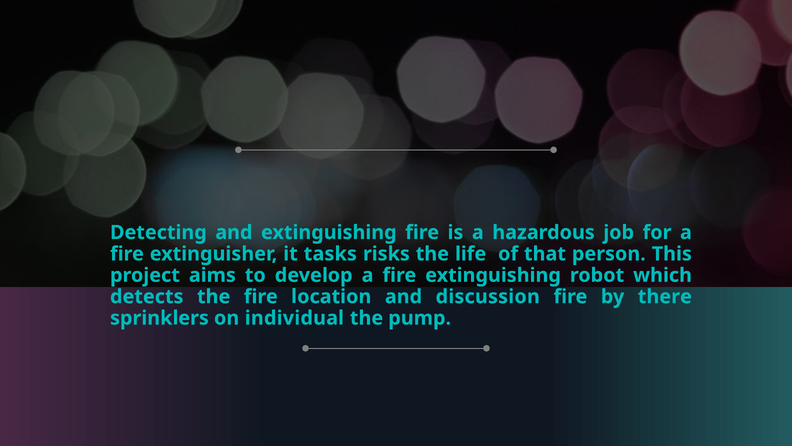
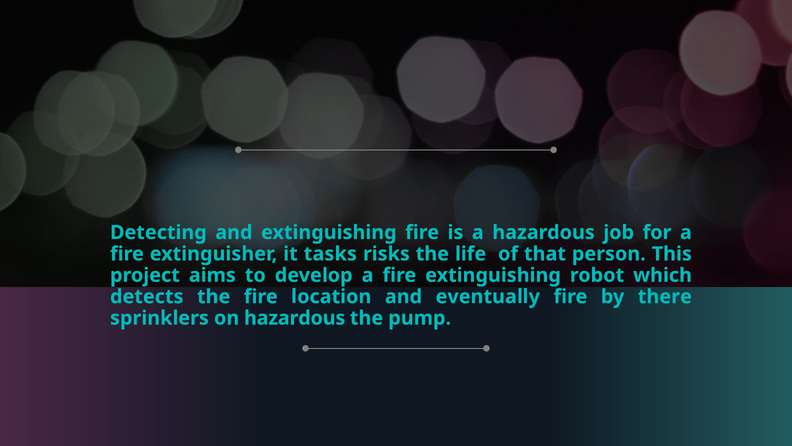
discussion: discussion -> eventually
on individual: individual -> hazardous
